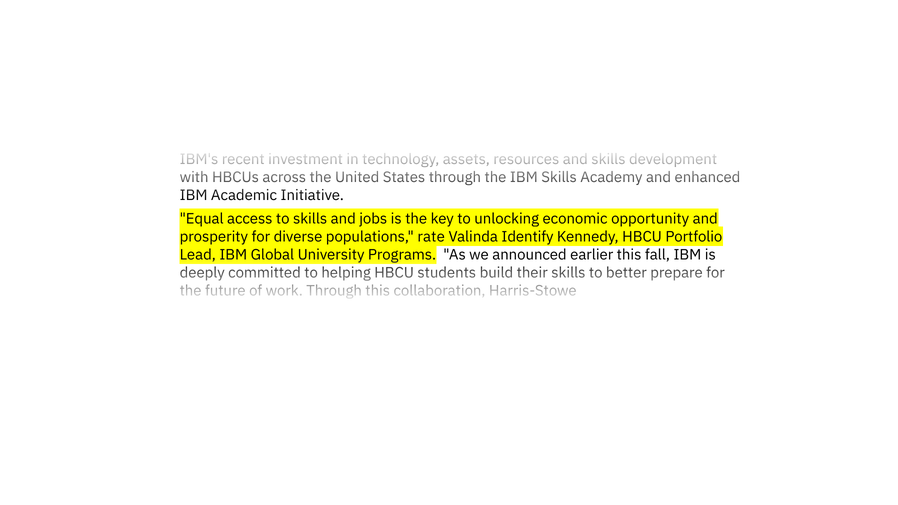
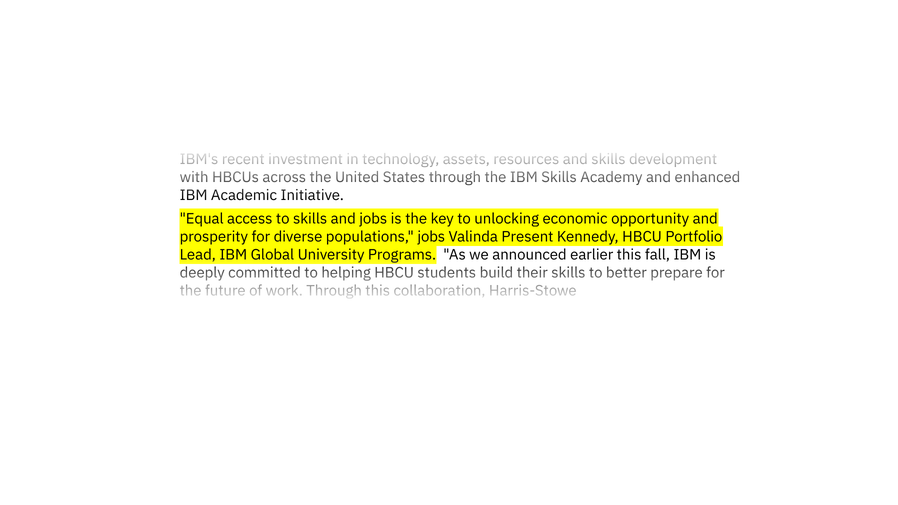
rate at (431, 237): rate -> jobs
Identify: Identify -> Present
